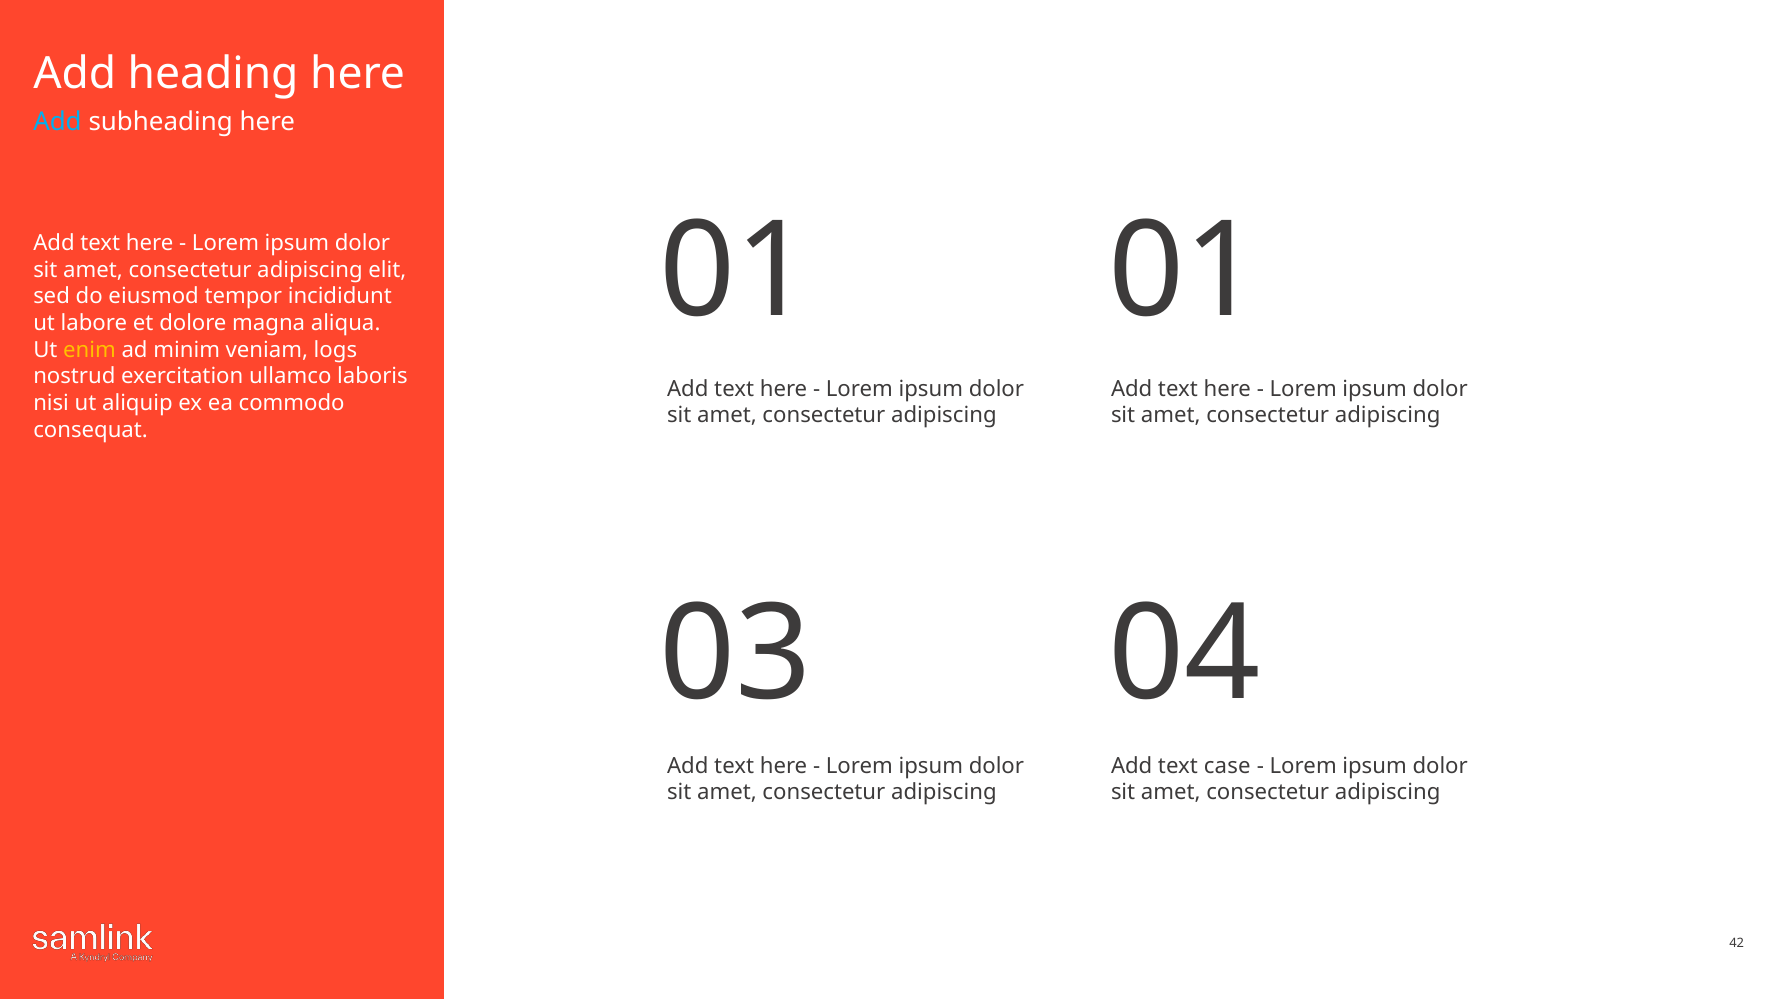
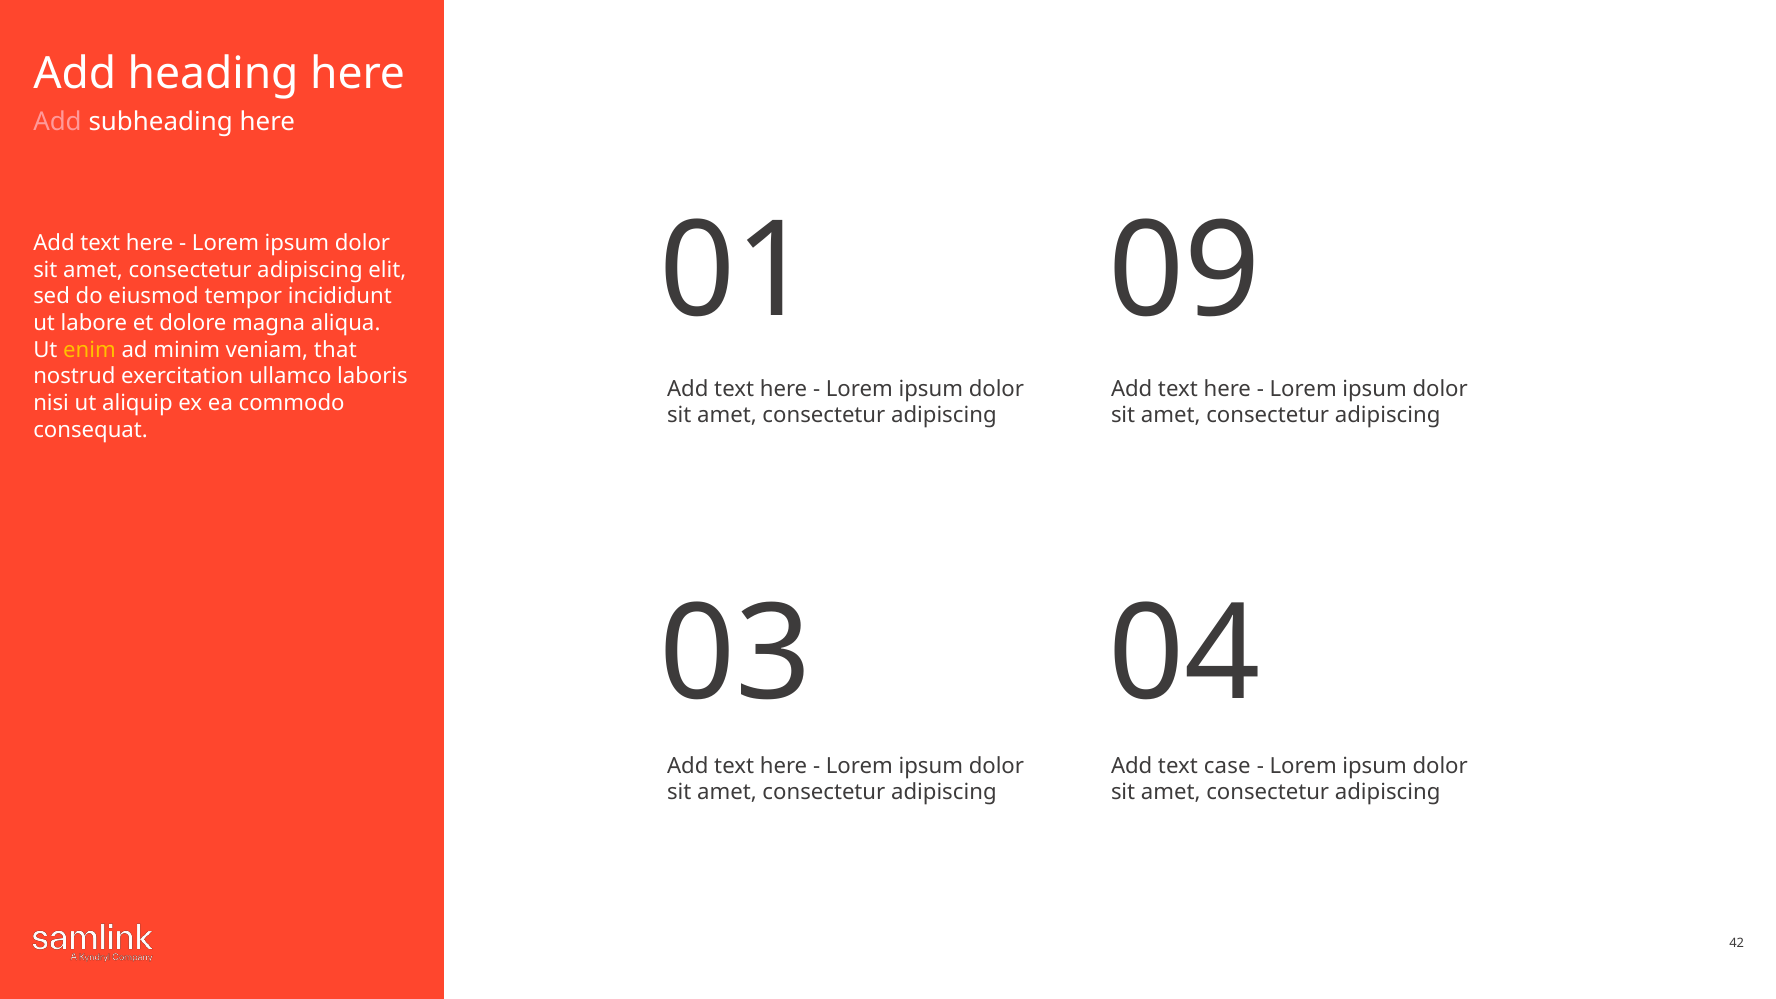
Add at (57, 122) colour: light blue -> pink
01 01: 01 -> 09
logs: logs -> that
